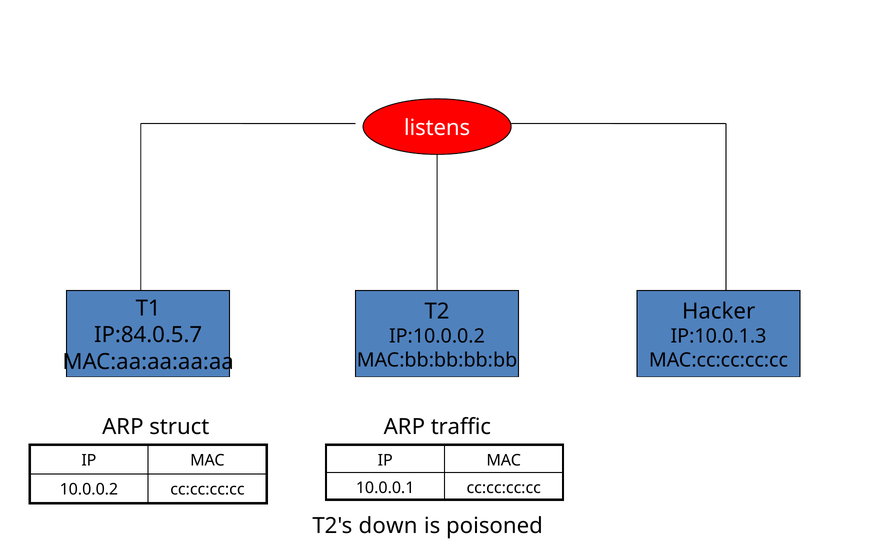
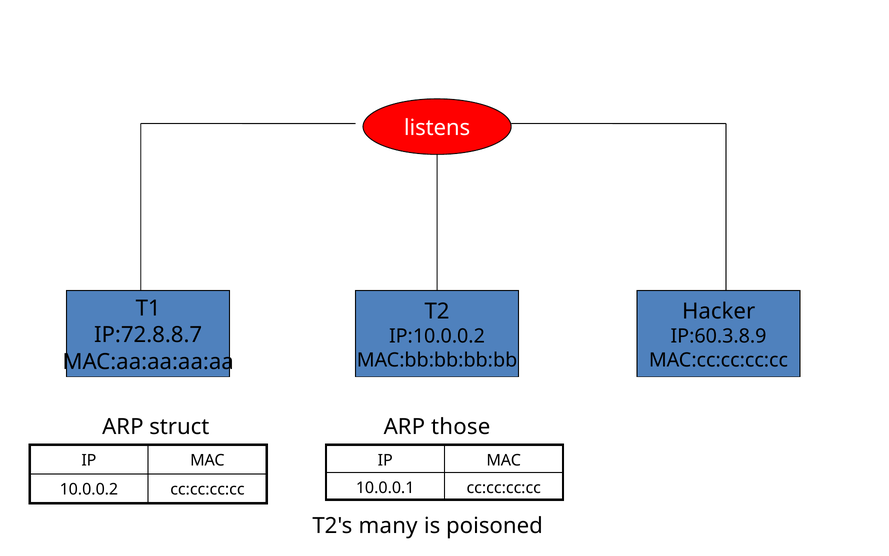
IP:84.0.5.7: IP:84.0.5.7 -> IP:72.8.8.7
IP:10.0.1.3: IP:10.0.1.3 -> IP:60.3.8.9
traffic: traffic -> those
down: down -> many
